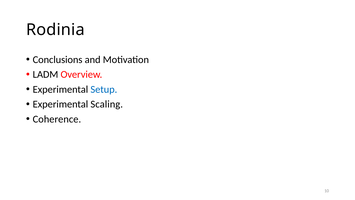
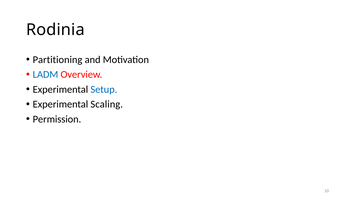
Conclusions: Conclusions -> Partitioning
LADM colour: black -> blue
Coherence: Coherence -> Permission
